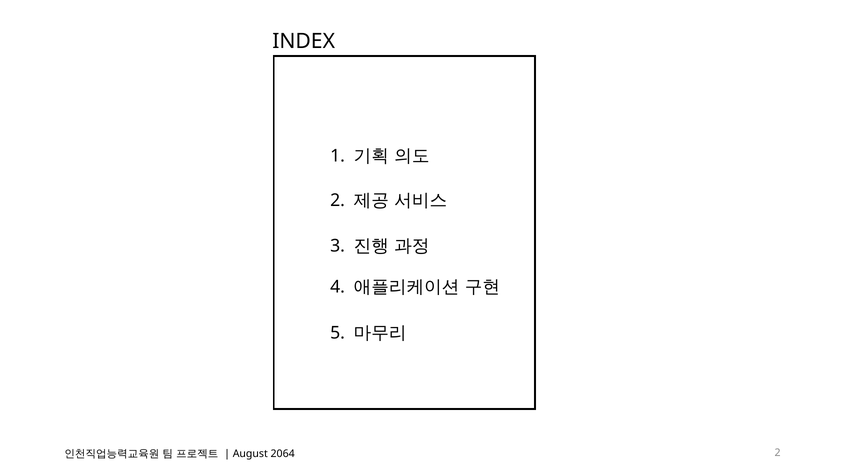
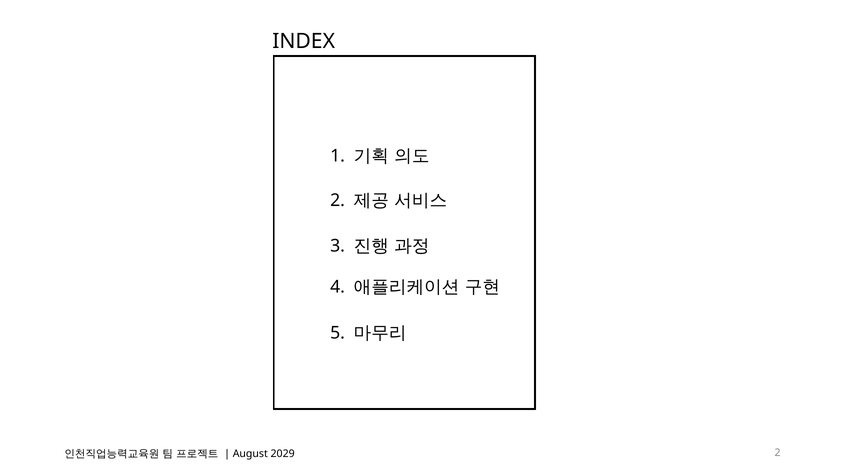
2064: 2064 -> 2029
